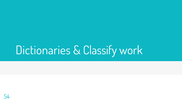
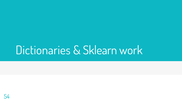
Classify: Classify -> Sklearn
